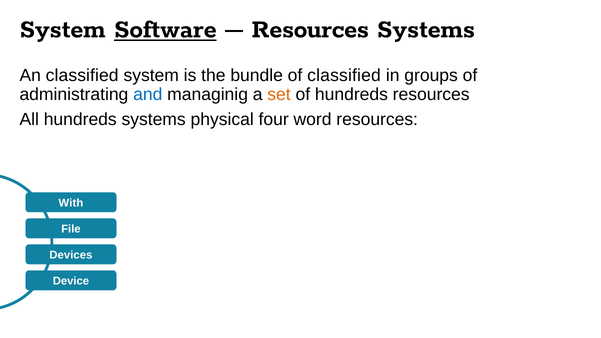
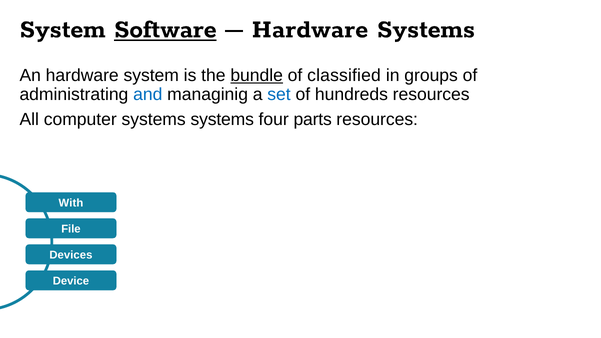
Resources at (310, 28): Resources -> Hardware
An classified: classified -> hardware
bundle underline: none -> present
set colour: orange -> blue
All hundreds: hundreds -> computer
systems physical: physical -> systems
word: word -> parts
